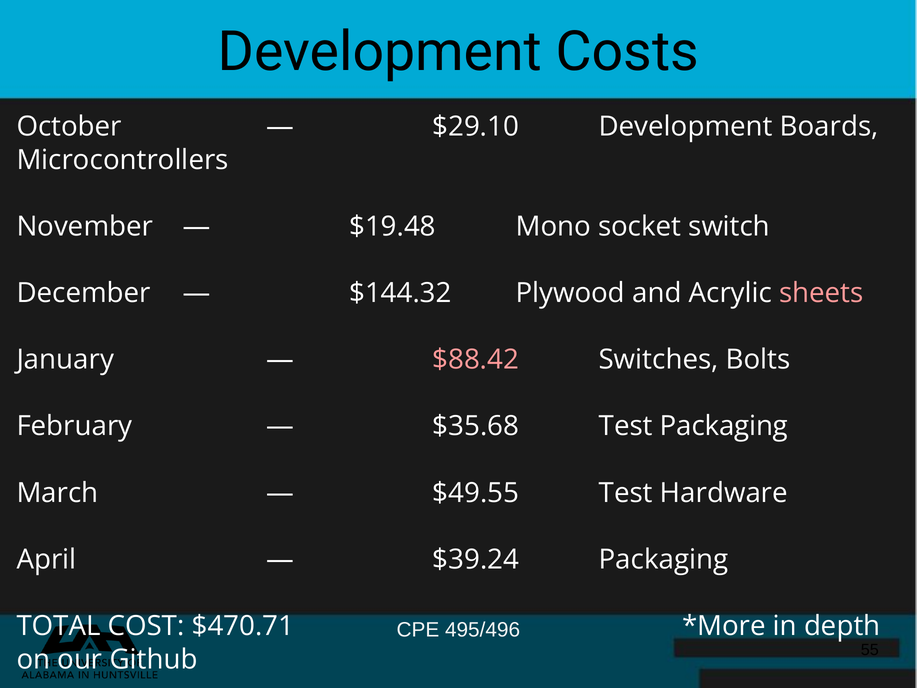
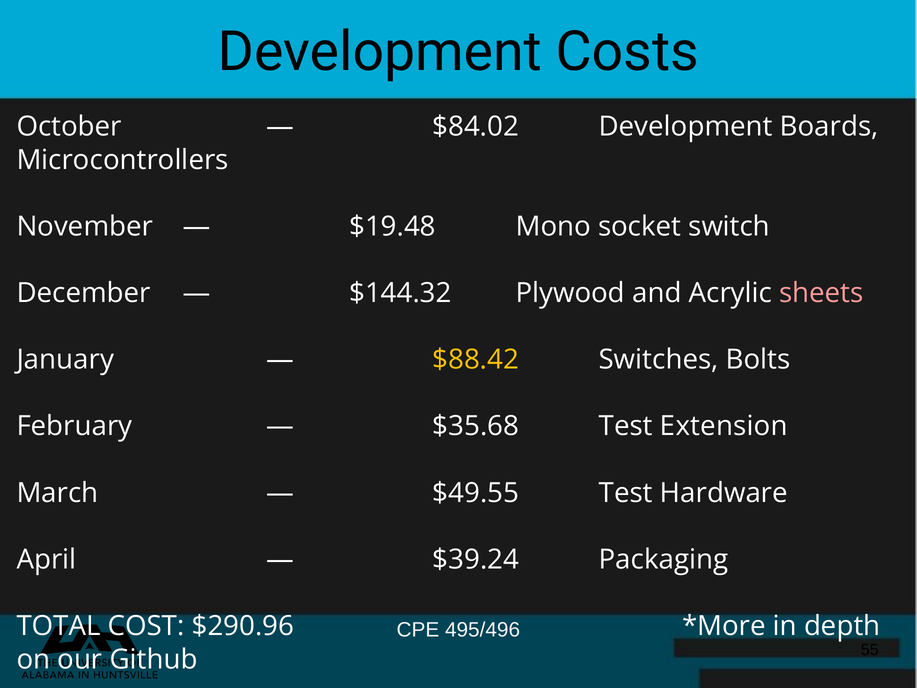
$29.10: $29.10 -> $84.02
$88.42 colour: pink -> yellow
Test Packaging: Packaging -> Extension
$470.71: $470.71 -> $290.96
